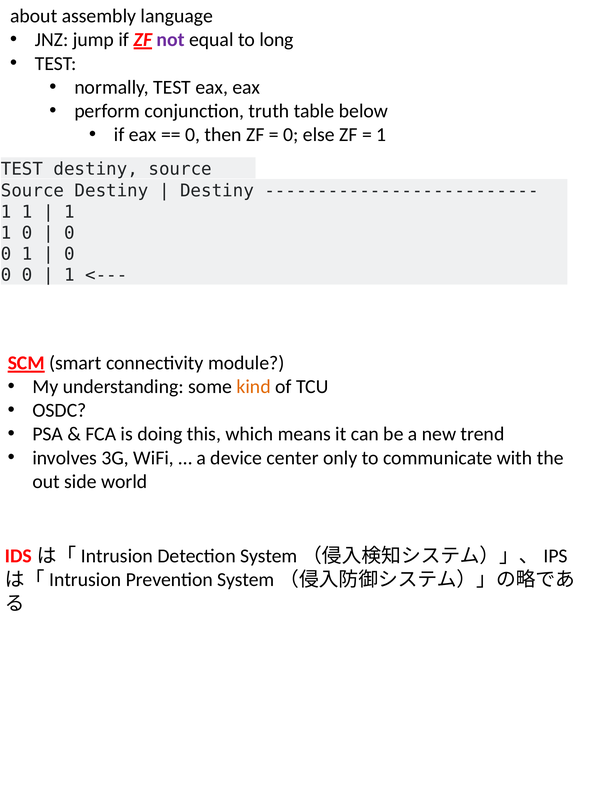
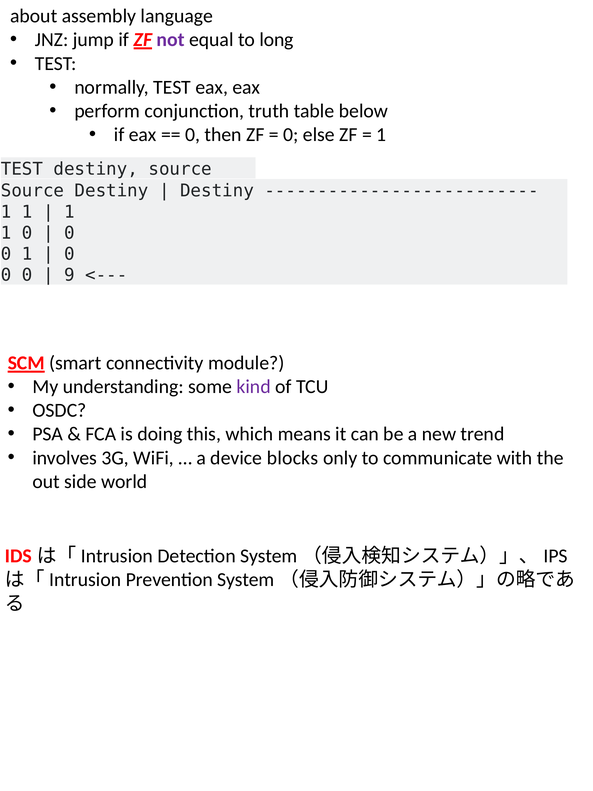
1 at (69, 275): 1 -> 9
kind colour: orange -> purple
center: center -> blocks
